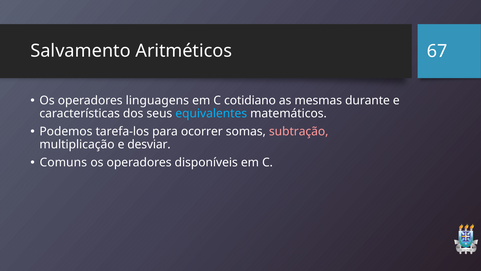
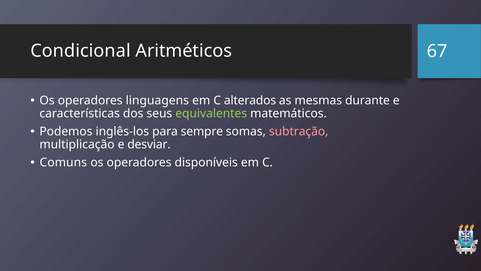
Salvamento: Salvamento -> Condicional
cotidiano: cotidiano -> alterados
equivalentes colour: light blue -> light green
tarefa-los: tarefa-los -> inglês-los
ocorrer: ocorrer -> sempre
